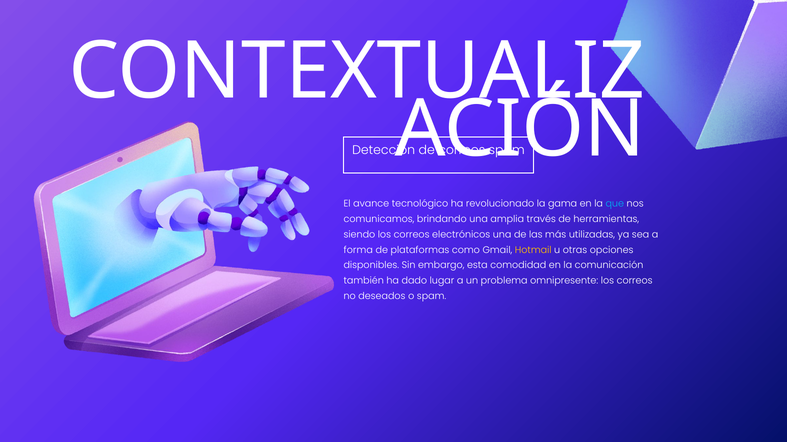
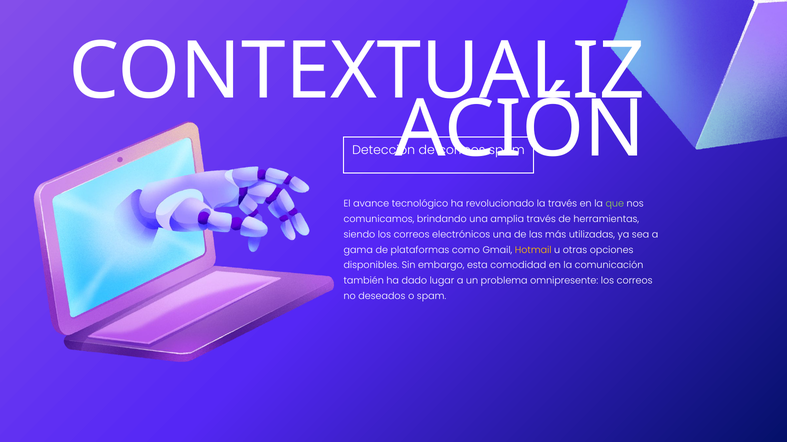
la gama: gama -> través
que colour: light blue -> light green
forma: forma -> gama
